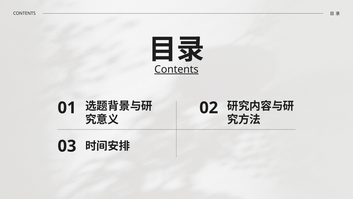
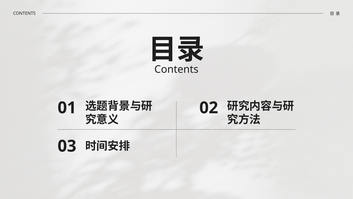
Contents at (176, 69) underline: present -> none
